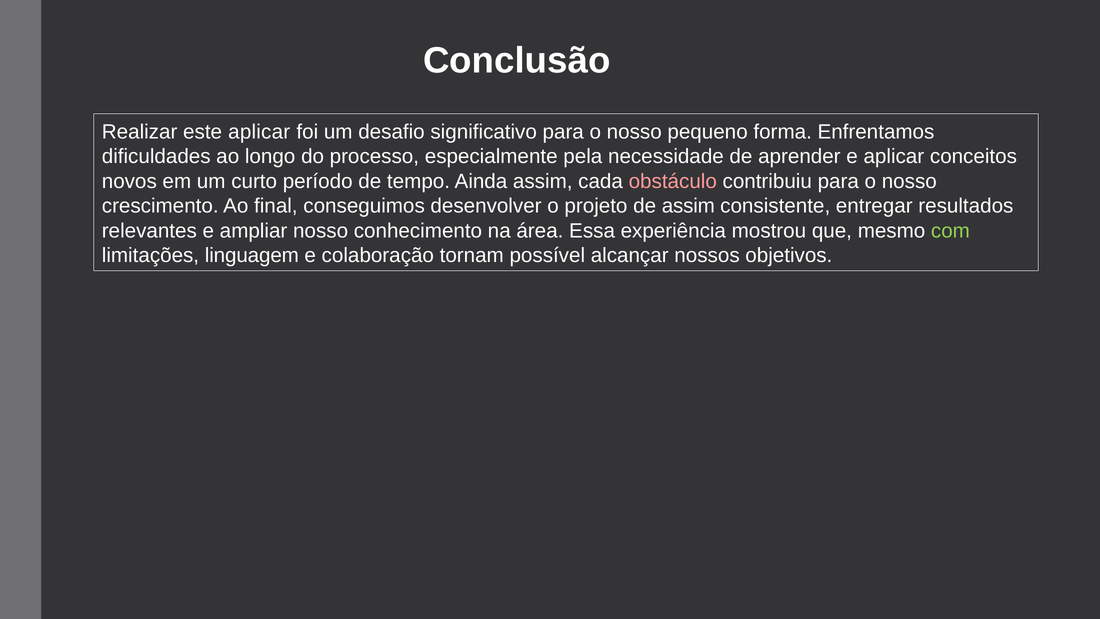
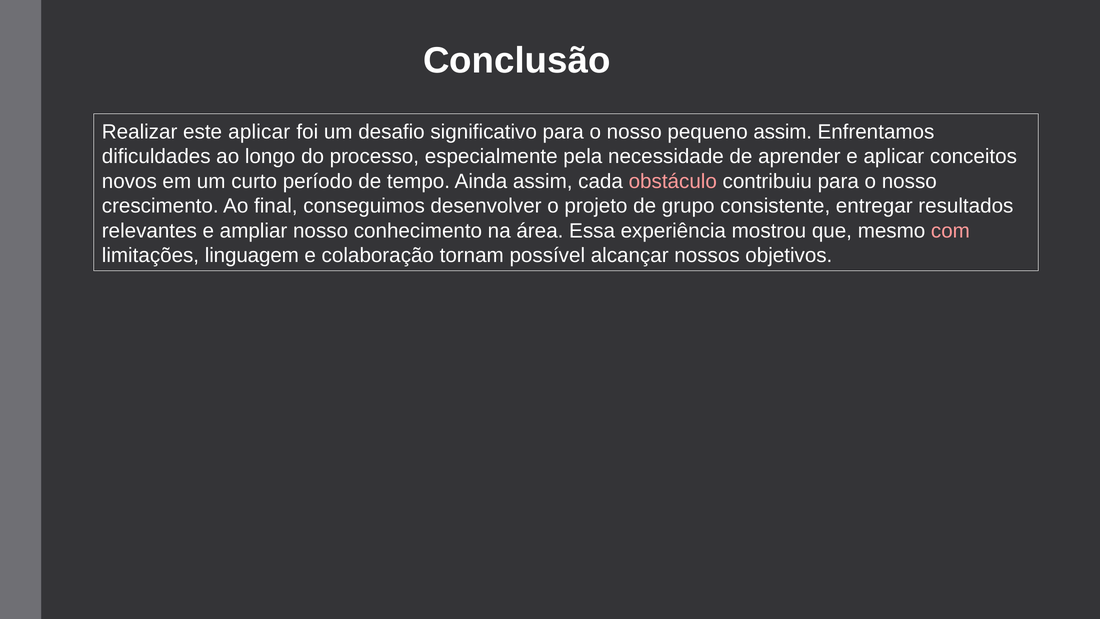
pequeno forma: forma -> assim
de assim: assim -> grupo
com colour: light green -> pink
